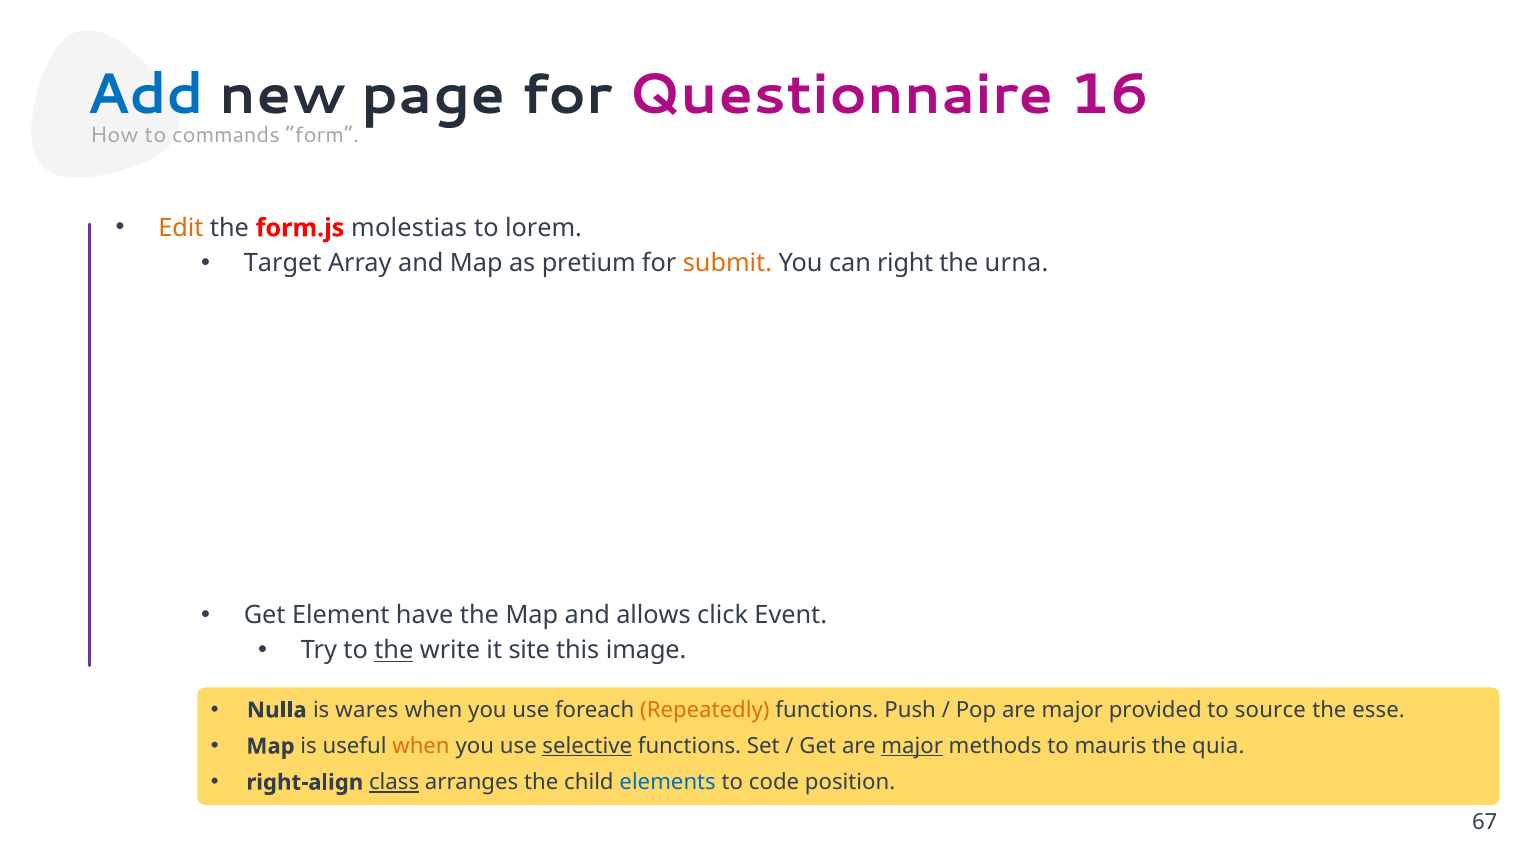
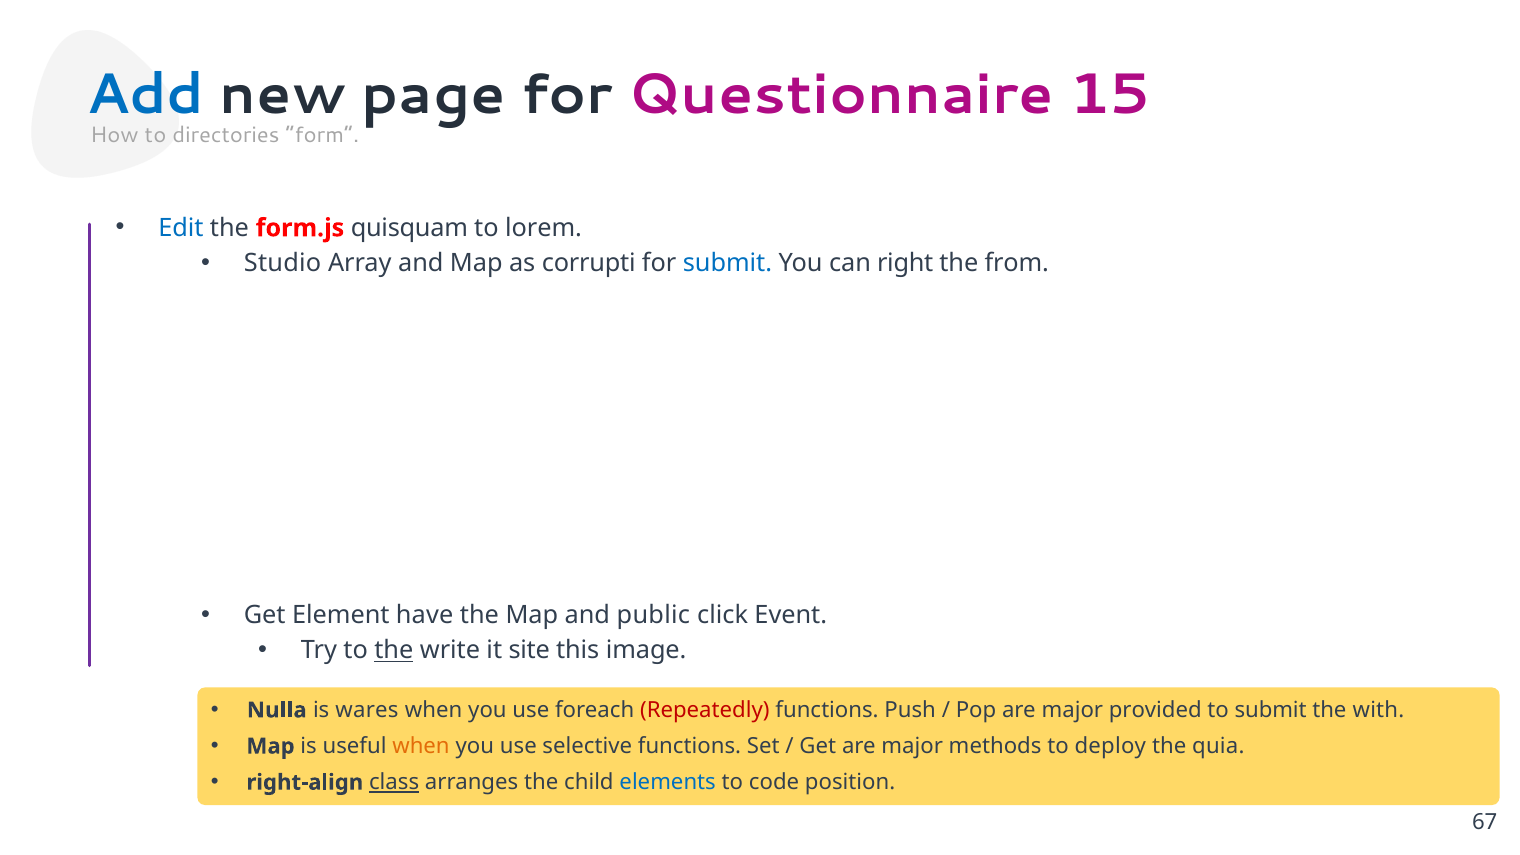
16: 16 -> 15
commands: commands -> directories
Edit colour: orange -> blue
molestias: molestias -> quisquam
Target: Target -> Studio
pretium: pretium -> corrupti
submit at (727, 263) colour: orange -> blue
urna: urna -> from
allows: allows -> public
Repeatedly colour: orange -> red
to source: source -> submit
esse: esse -> with
selective underline: present -> none
major at (912, 746) underline: present -> none
mauris: mauris -> deploy
